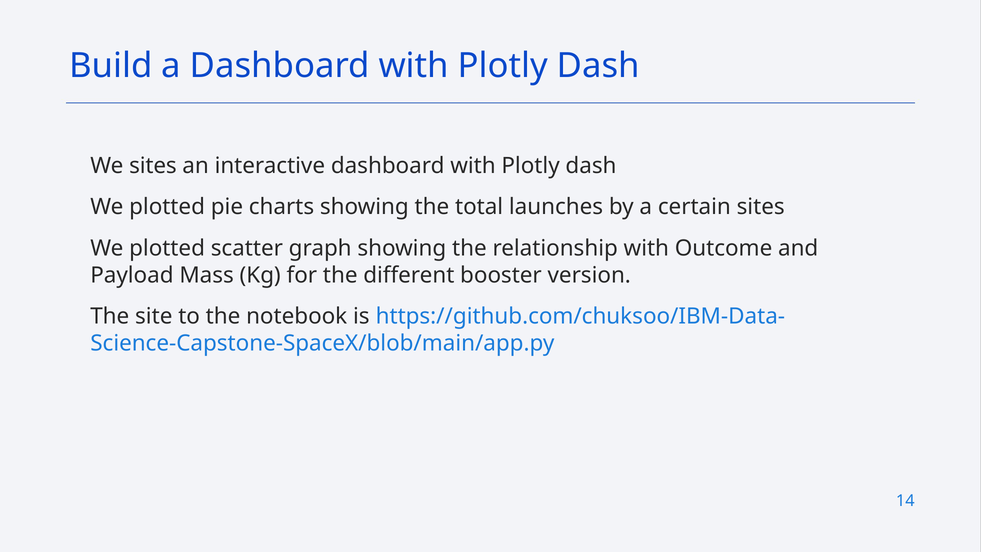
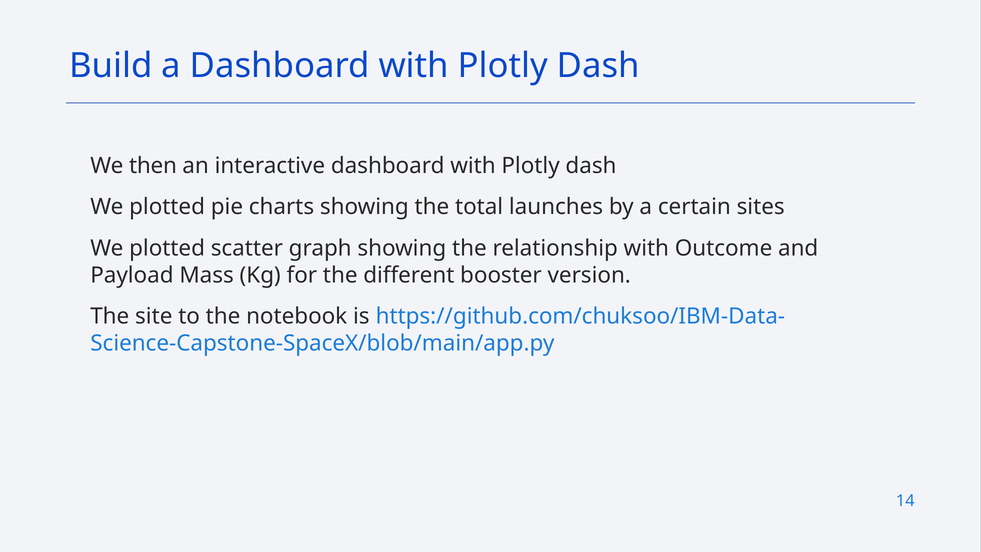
We sites: sites -> then
